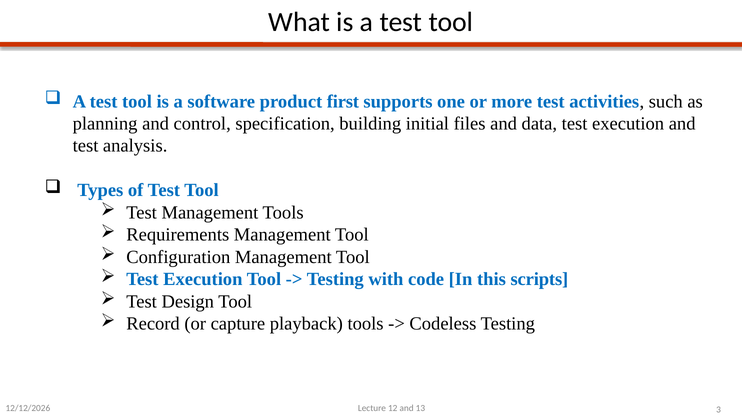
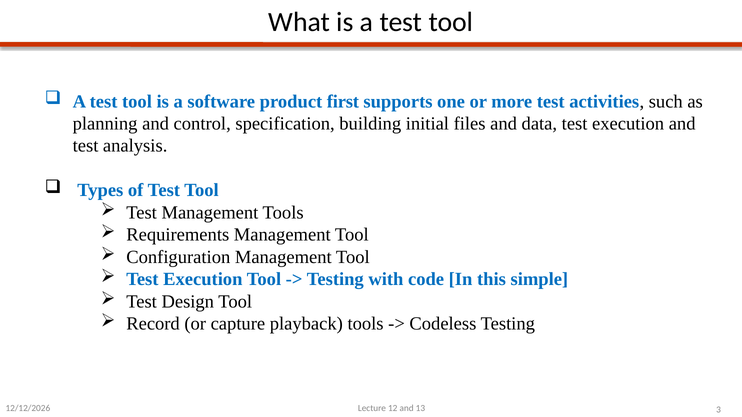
scripts: scripts -> simple
